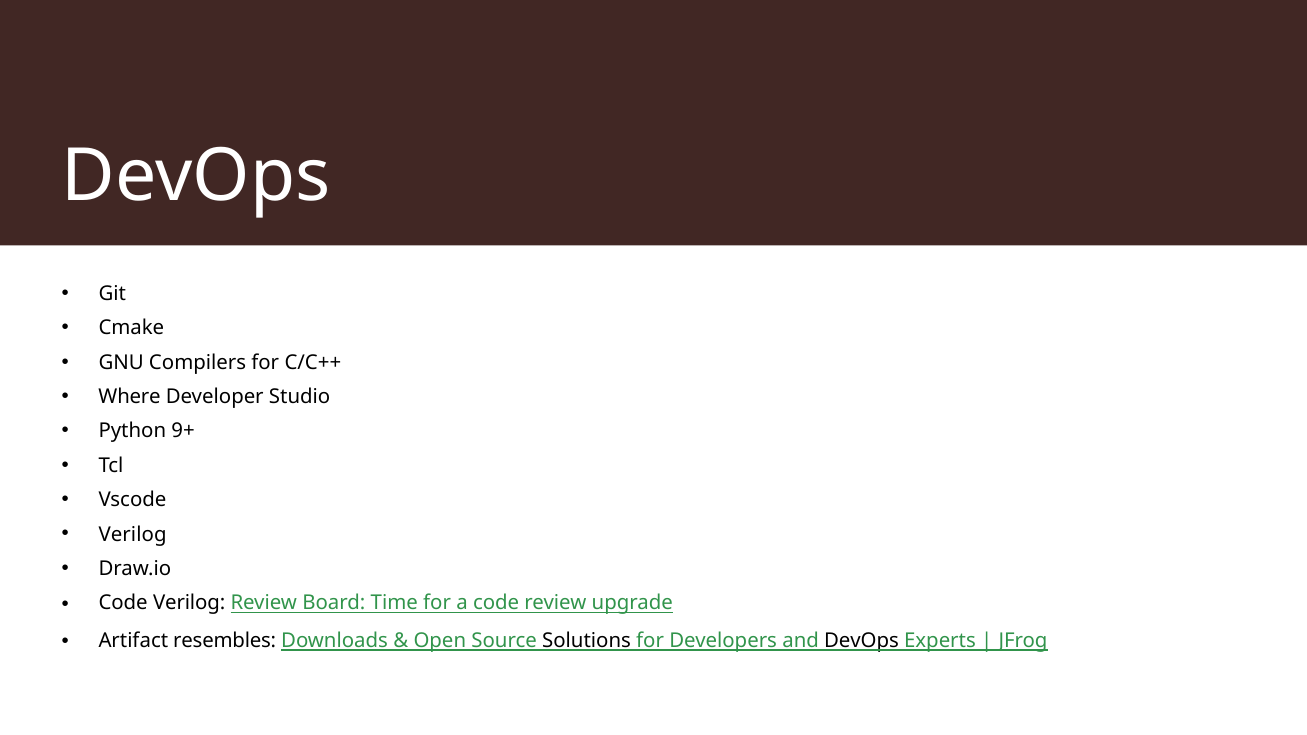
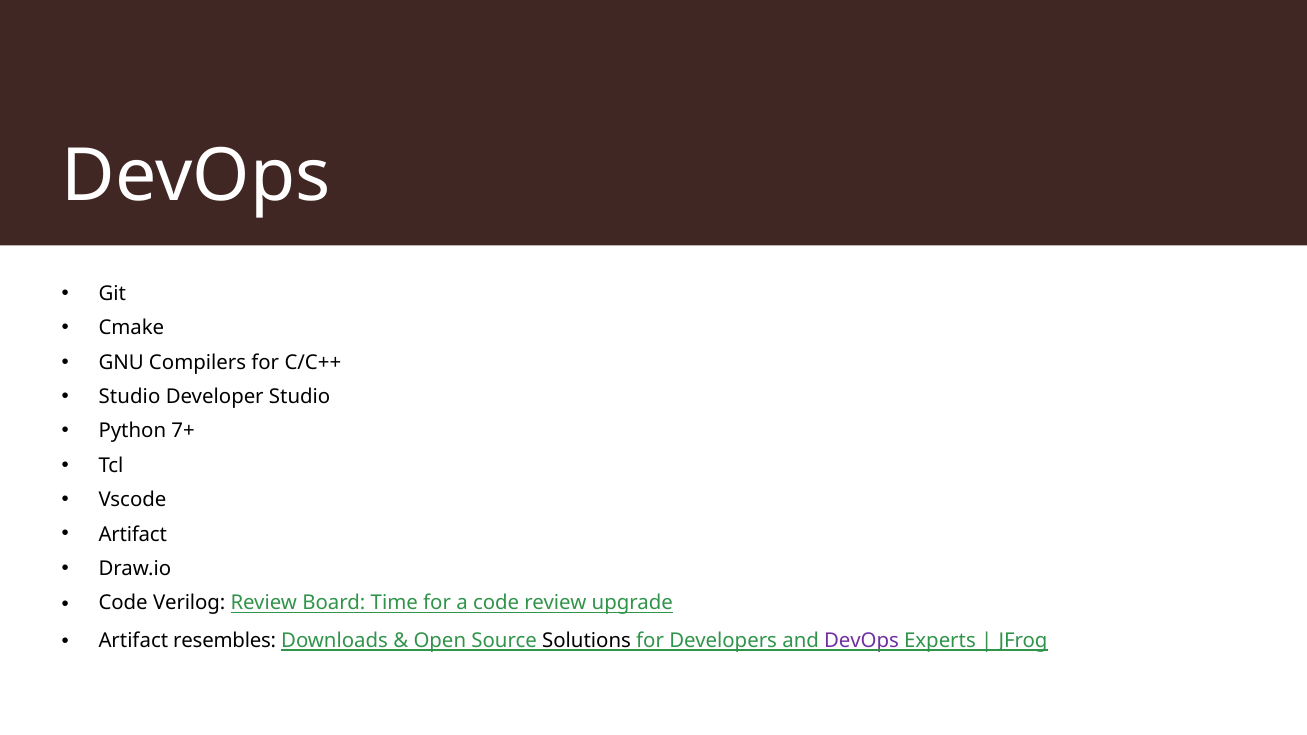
Where at (130, 397): Where -> Studio
9+: 9+ -> 7+
Verilog at (133, 534): Verilog -> Artifact
DevOps at (862, 641) colour: black -> purple
